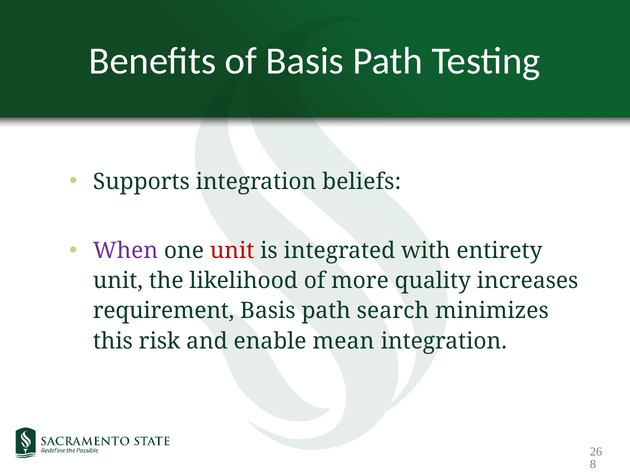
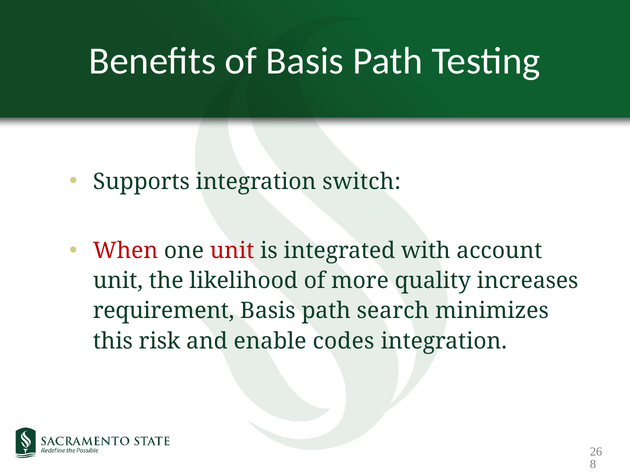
beliefs: beliefs -> switch
When colour: purple -> red
entirety: entirety -> account
mean: mean -> codes
